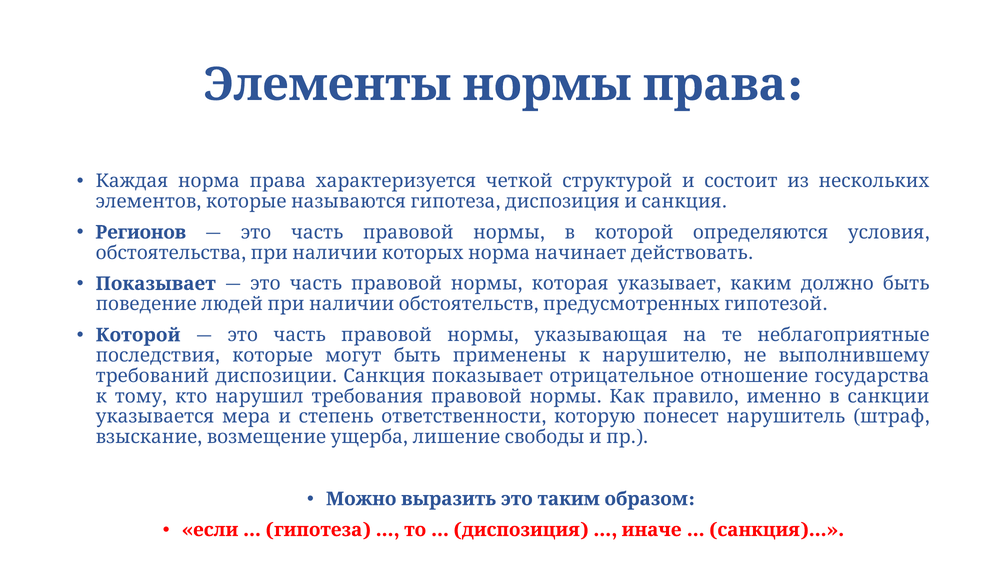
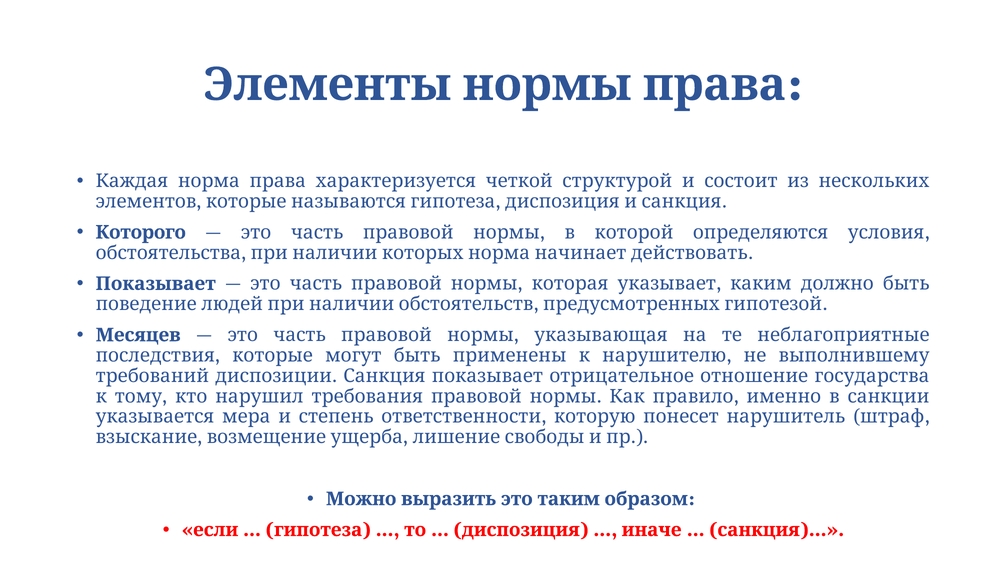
Регионов: Регионов -> Которого
Которой at (138, 335): Которой -> Месяцев
